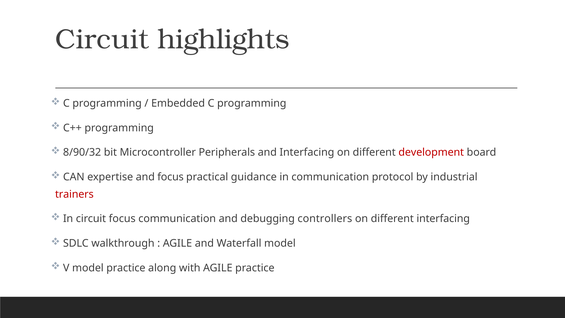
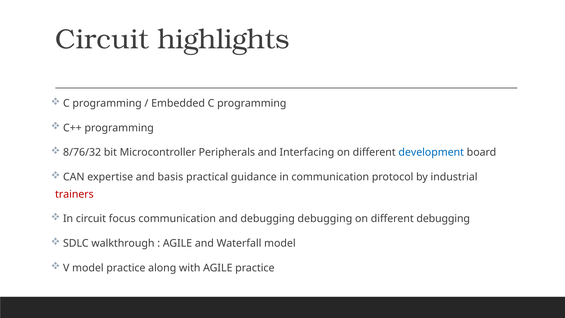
8/90/32: 8/90/32 -> 8/76/32
development colour: red -> blue
and focus: focus -> basis
debugging controllers: controllers -> debugging
different interfacing: interfacing -> debugging
